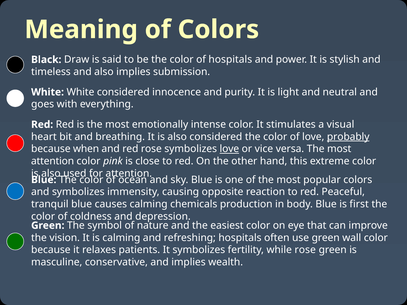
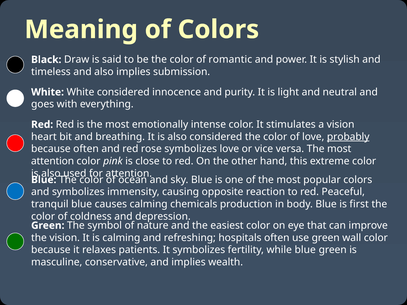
of hospitals: hospitals -> romantic
a visual: visual -> vision
because when: when -> often
love at (229, 149) underline: present -> none
while rose: rose -> blue
